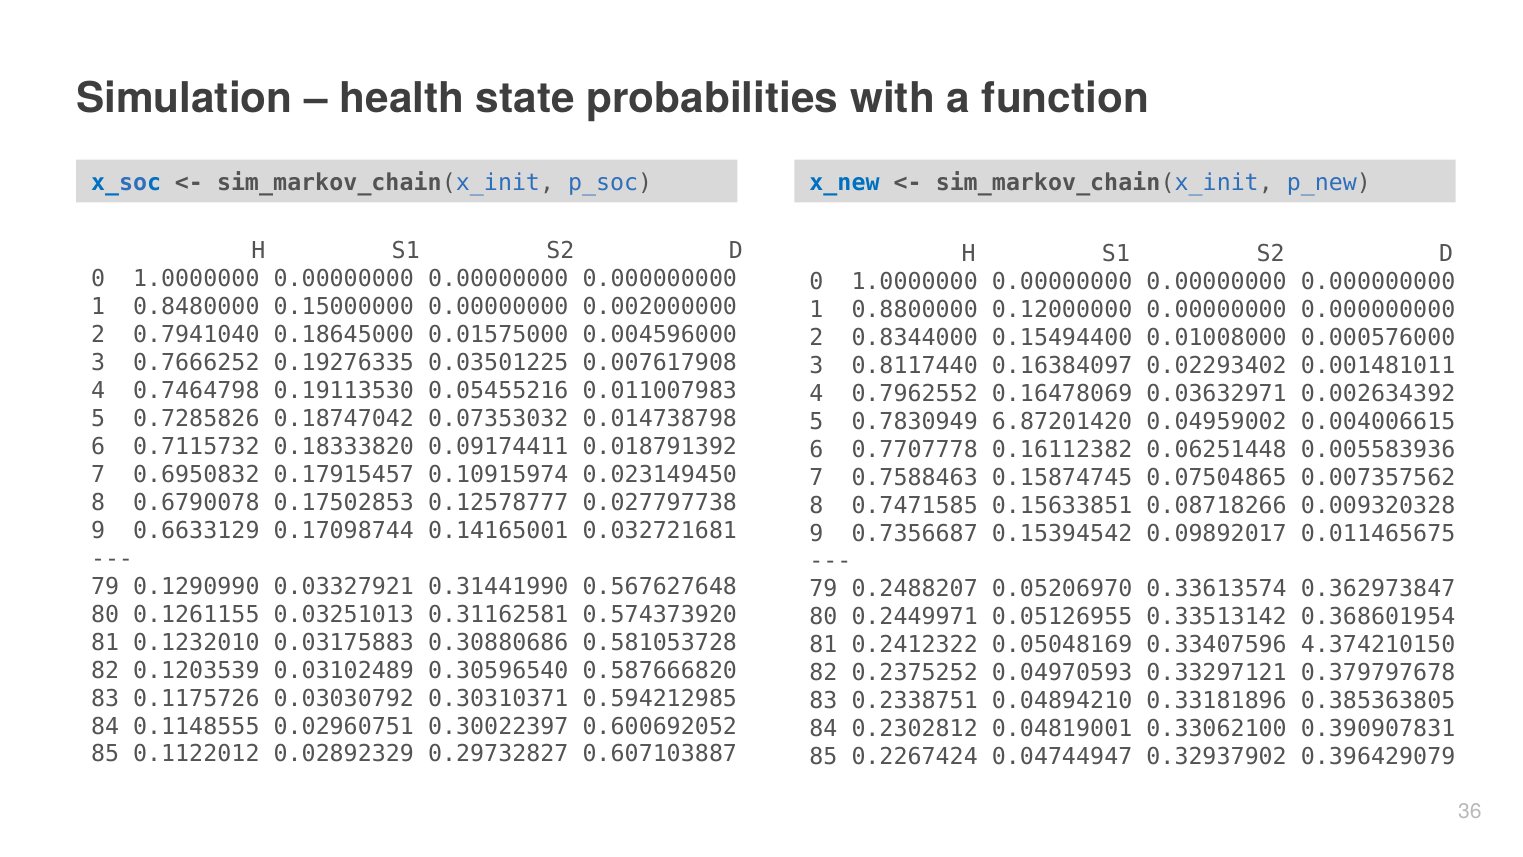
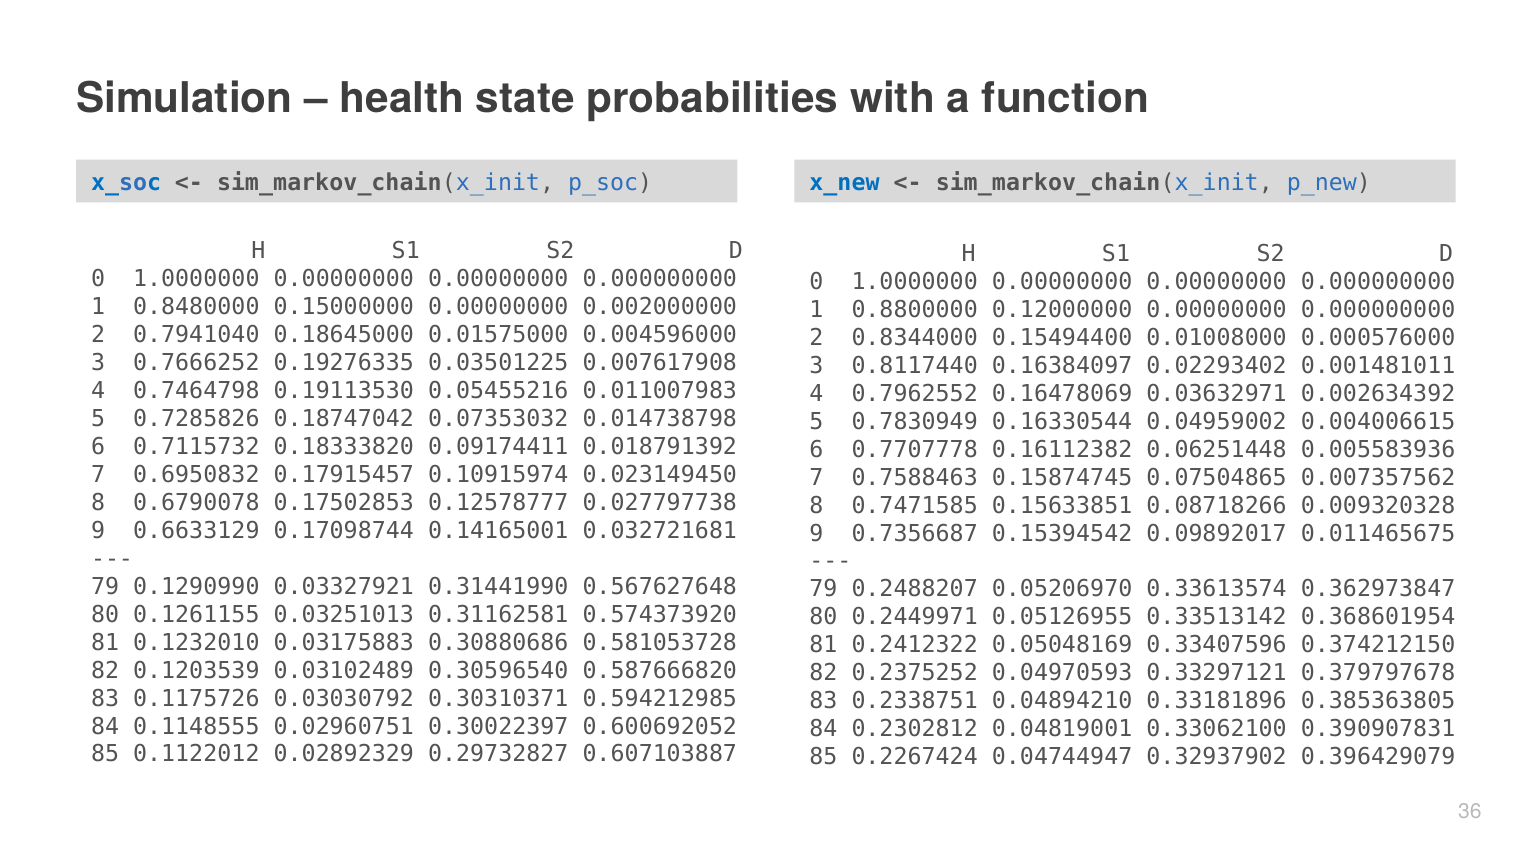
6.87201420: 6.87201420 -> 0.16330544
4.374210150: 4.374210150 -> 0.374212150
